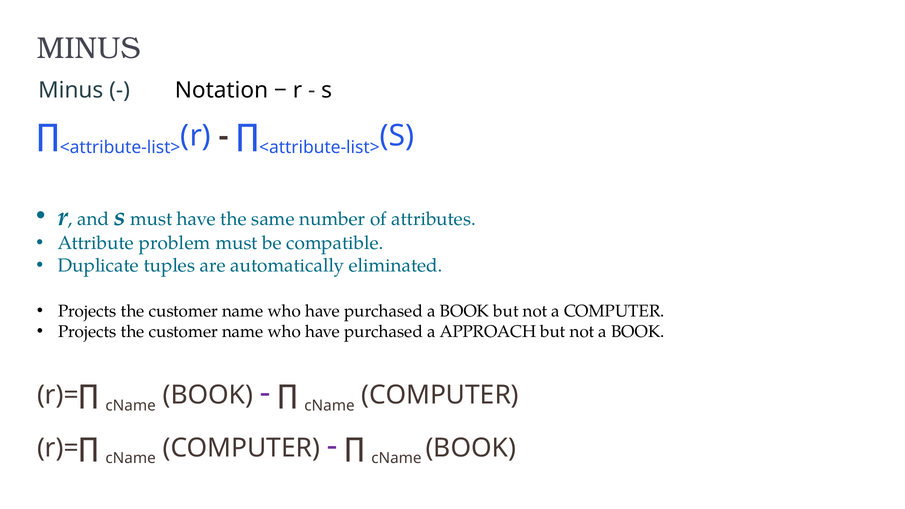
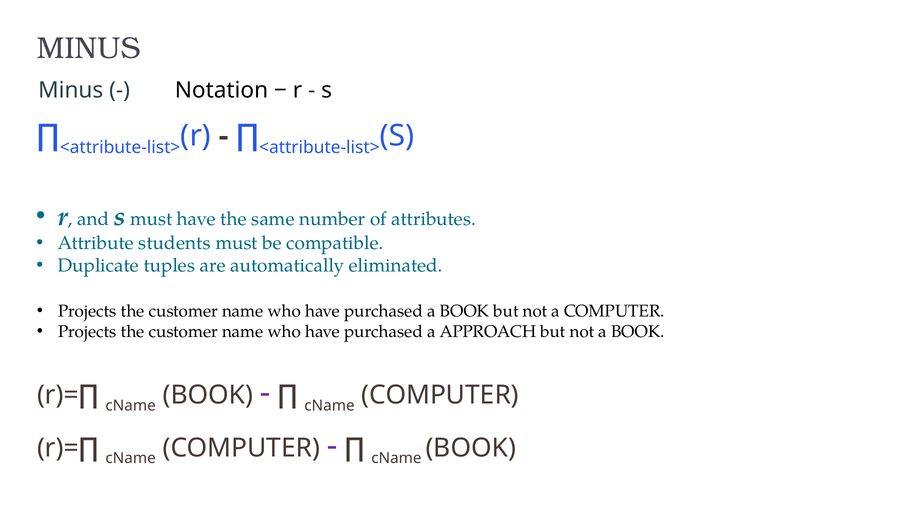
problem: problem -> students
